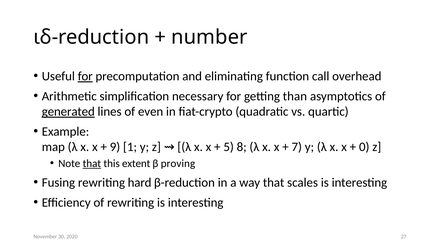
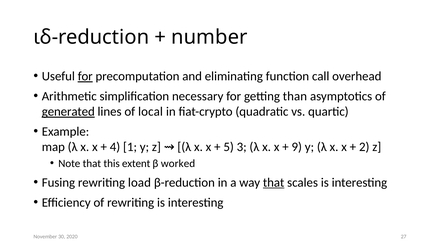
even: even -> local
8: 8 -> 3
7: 7 -> 9
0: 0 -> 2
9: 9 -> 4
that at (92, 163) underline: present -> none
proving: proving -> worked
hard: hard -> load
that at (274, 182) underline: none -> present
